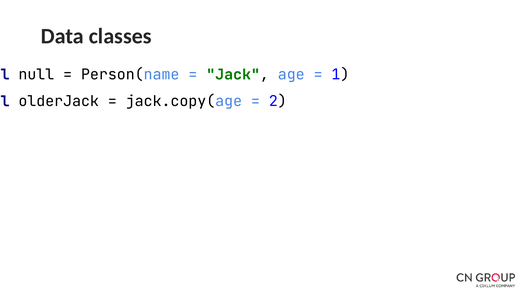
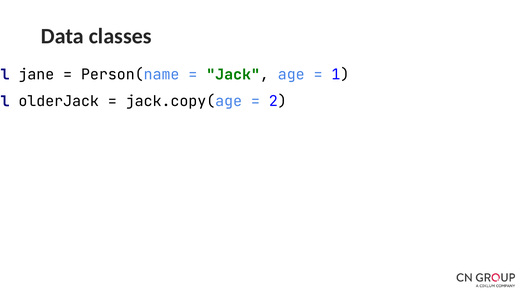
null: null -> jane
